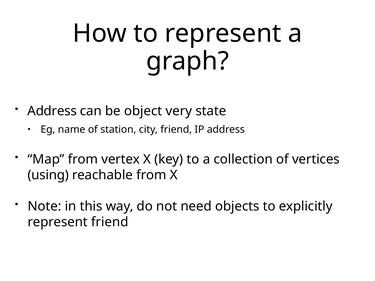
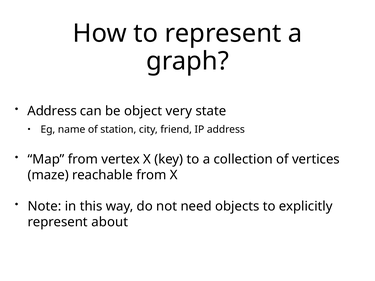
using: using -> maze
represent friend: friend -> about
